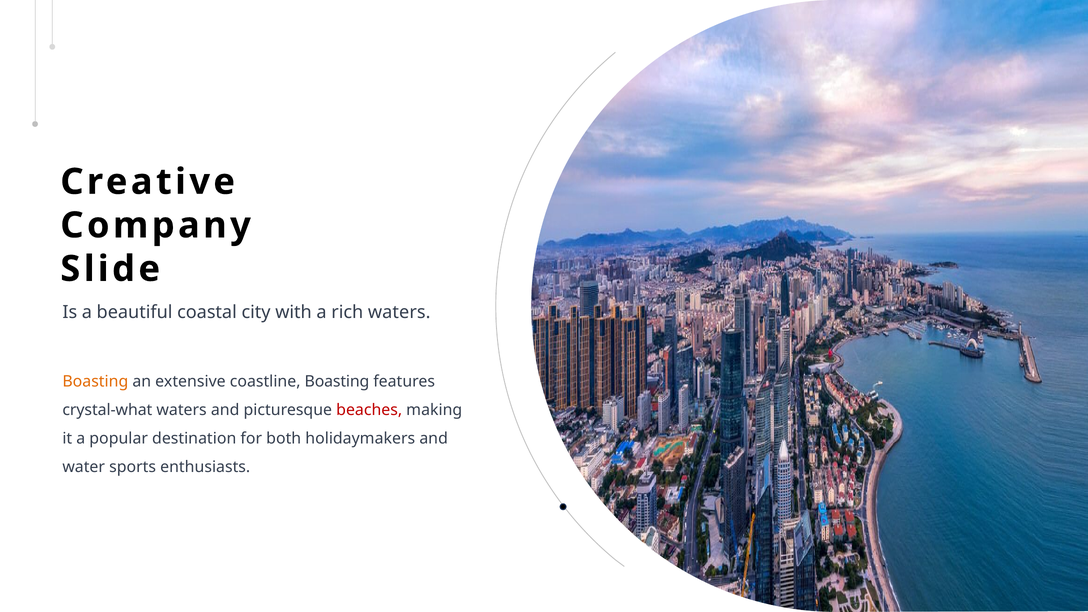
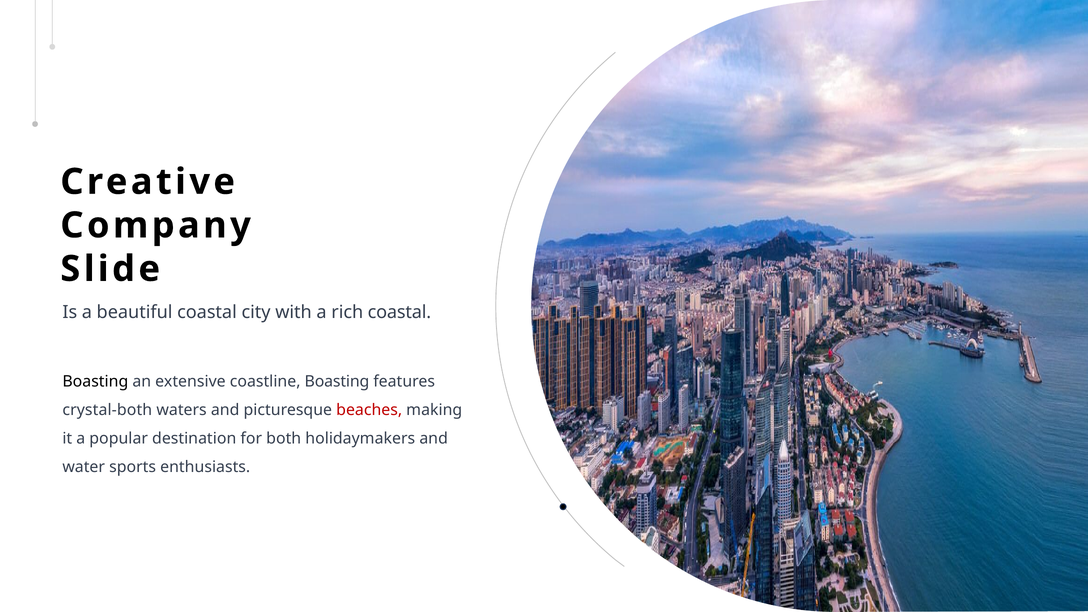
rich waters: waters -> coastal
Boasting at (95, 381) colour: orange -> black
crystal-what: crystal-what -> crystal-both
